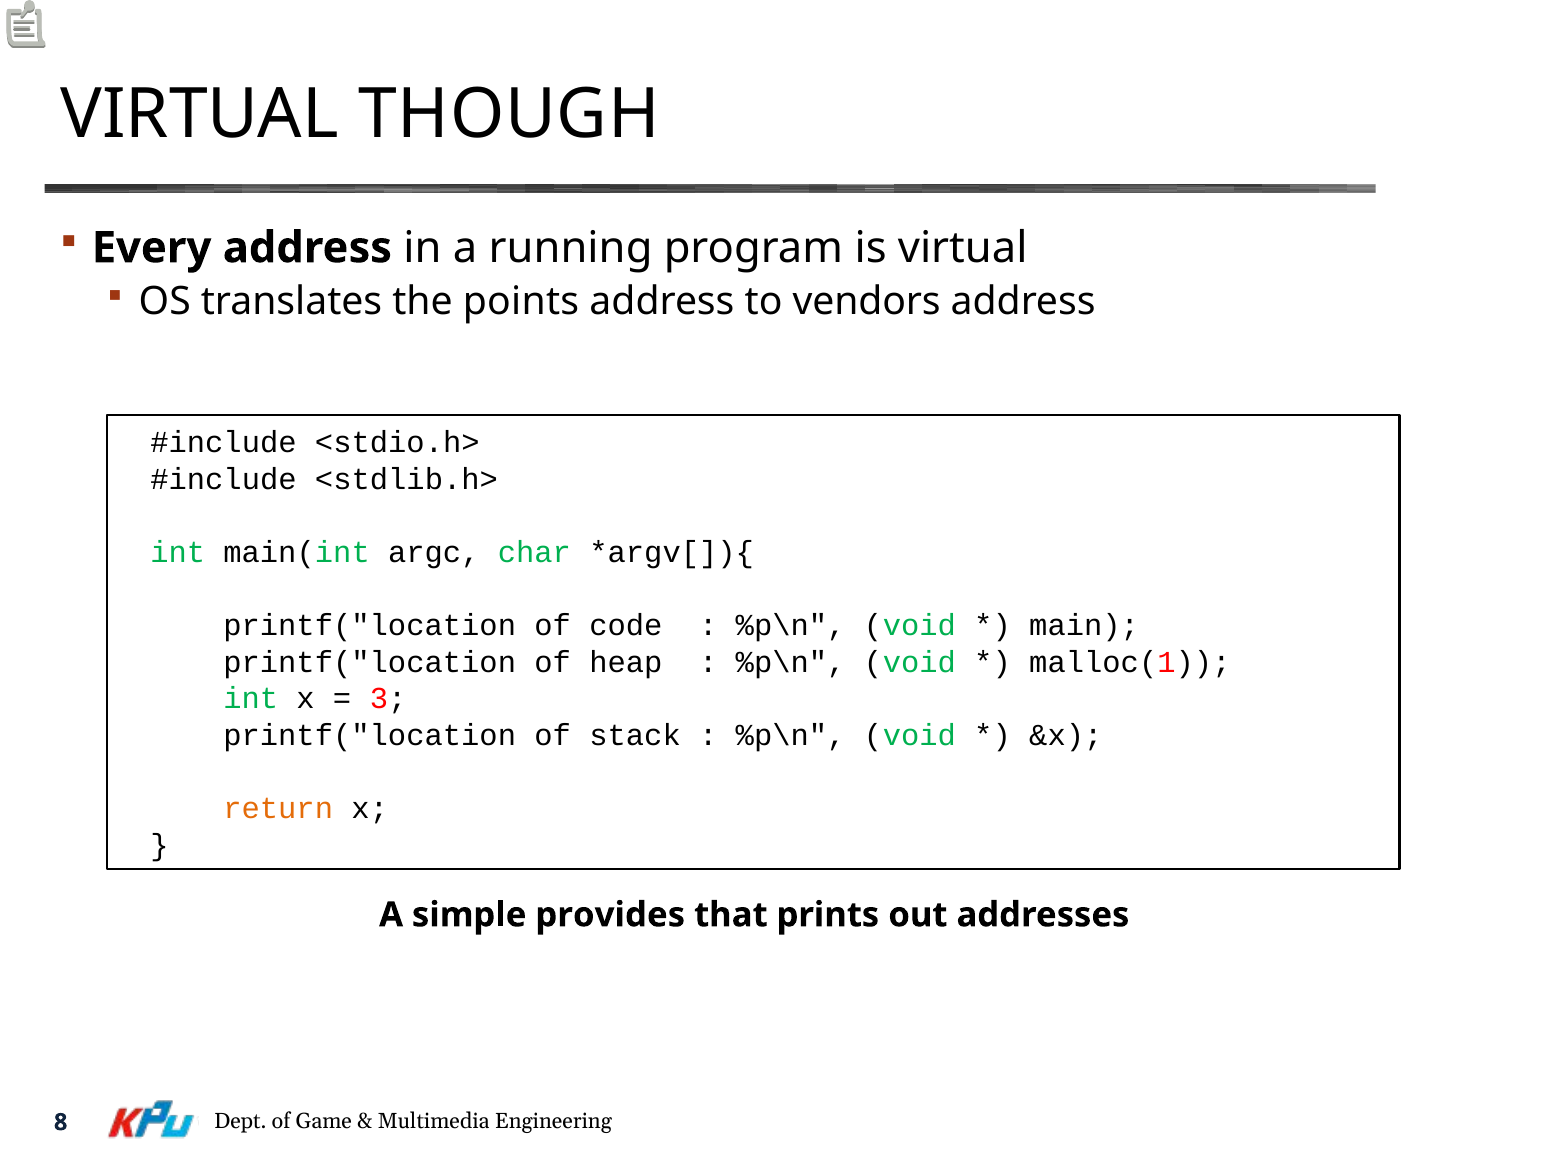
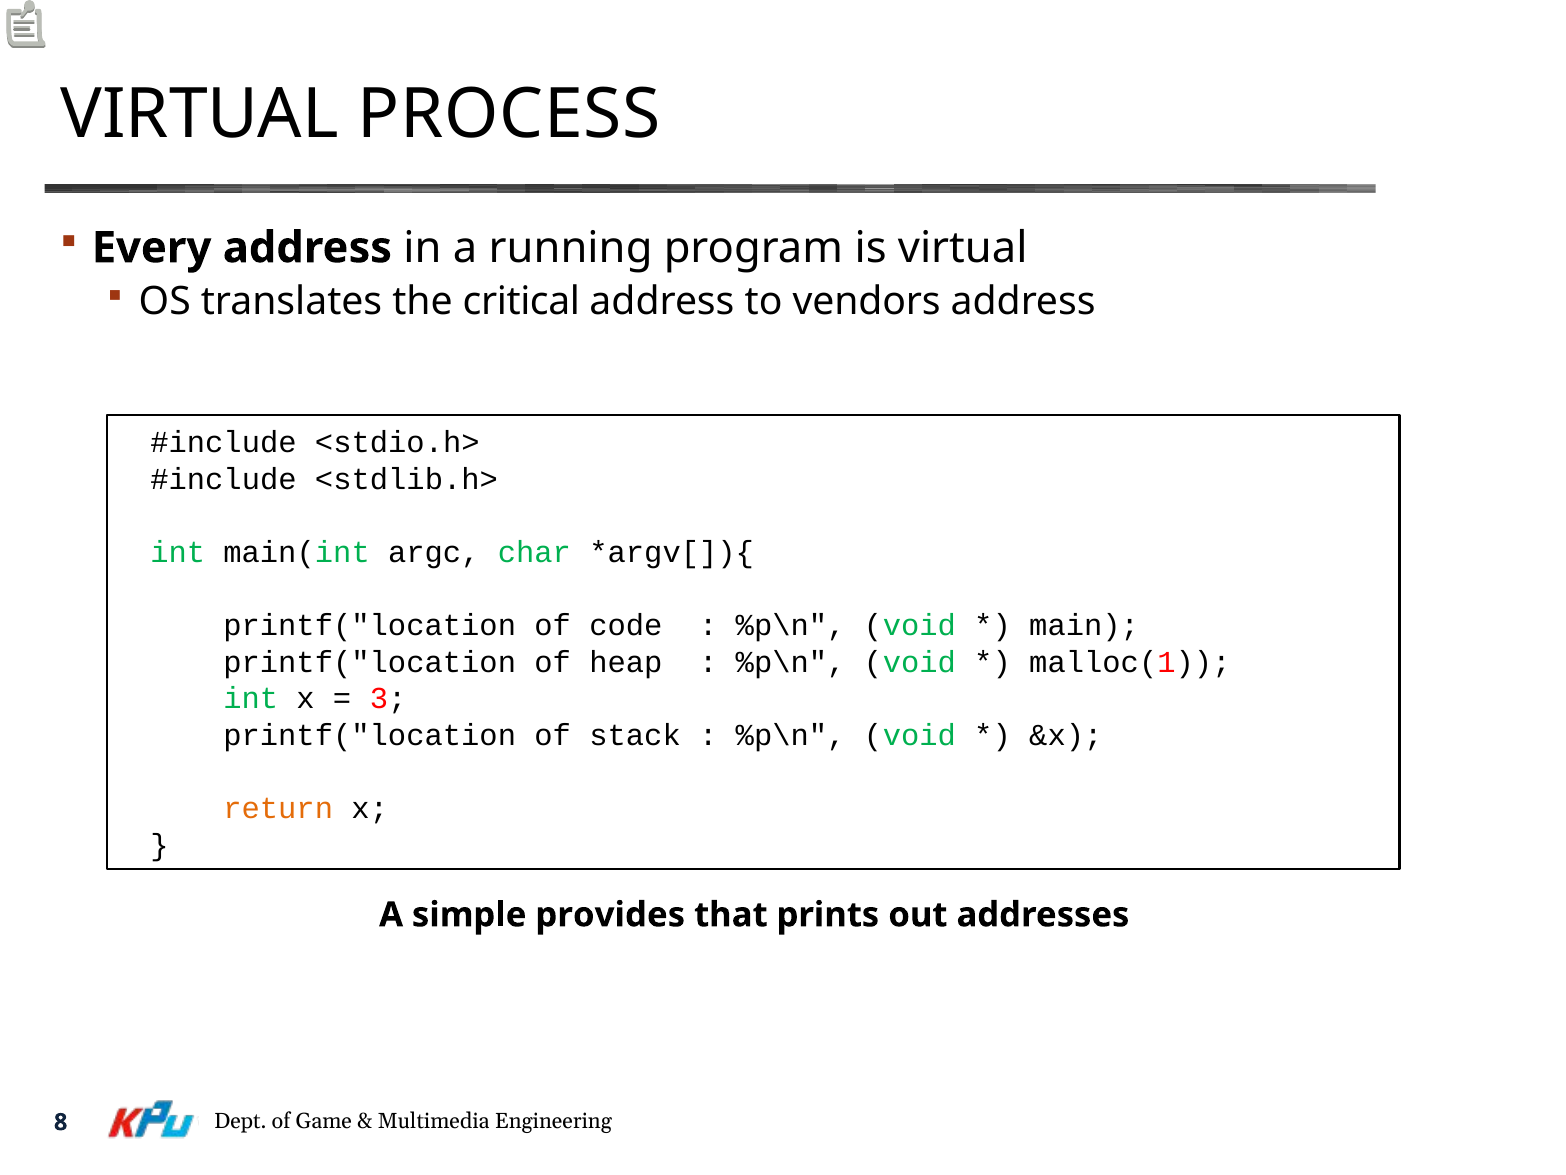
THOUGH: THOUGH -> PROCESS
points: points -> critical
